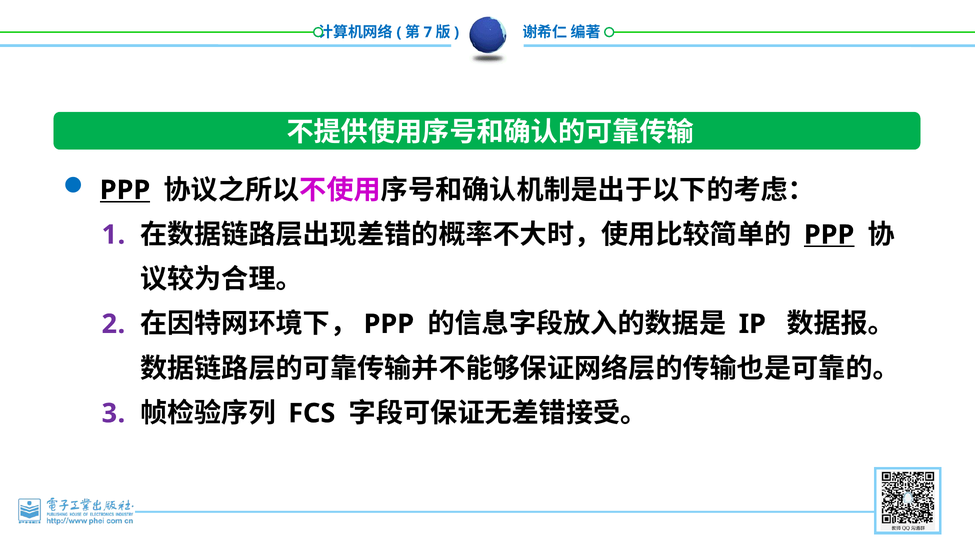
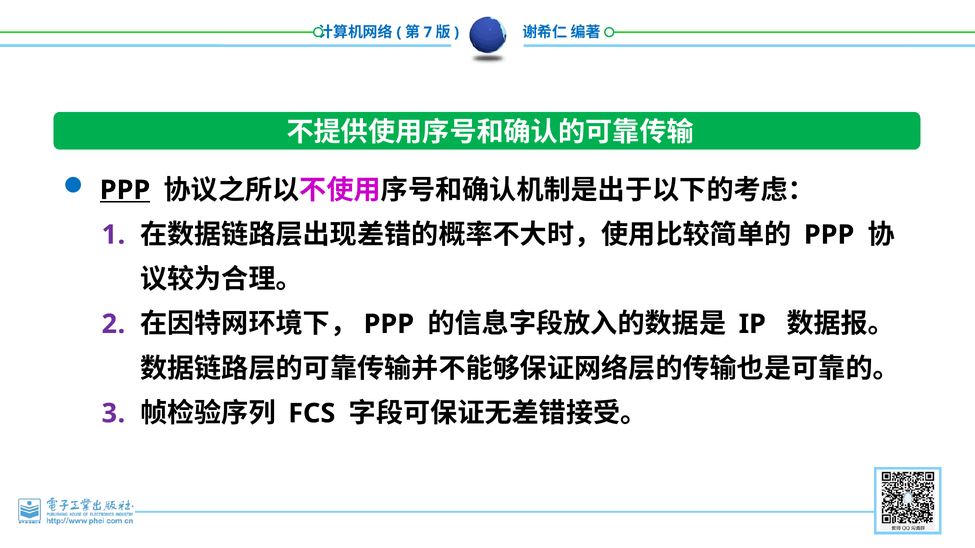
PPP at (829, 235) underline: present -> none
